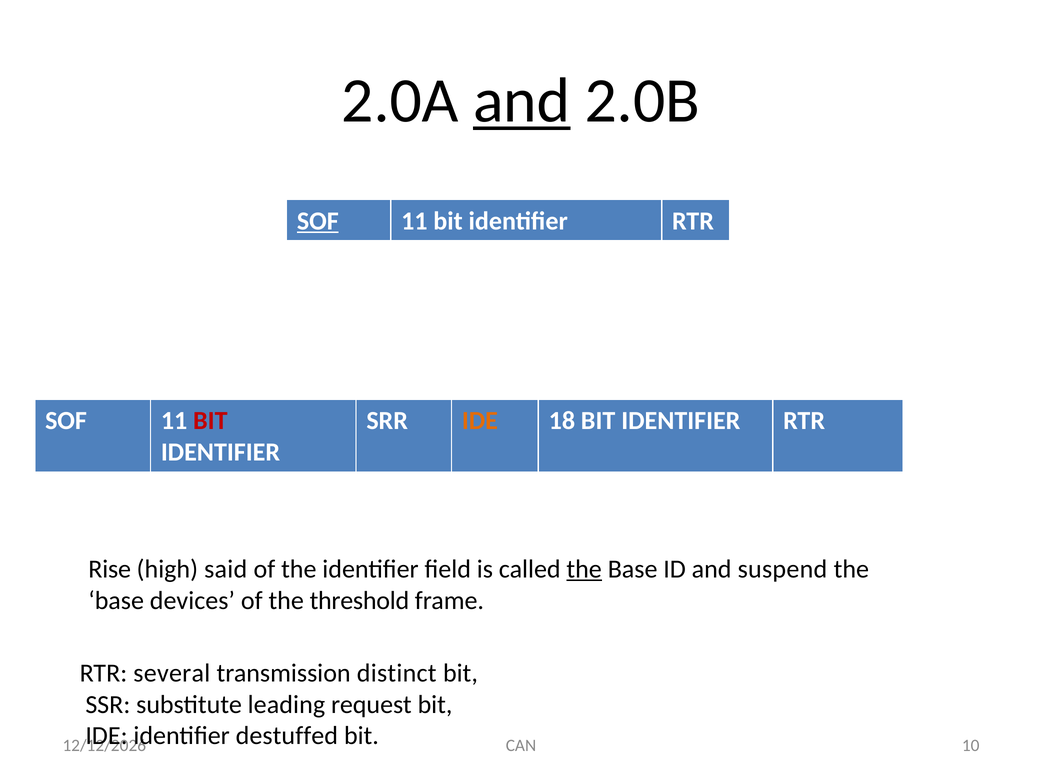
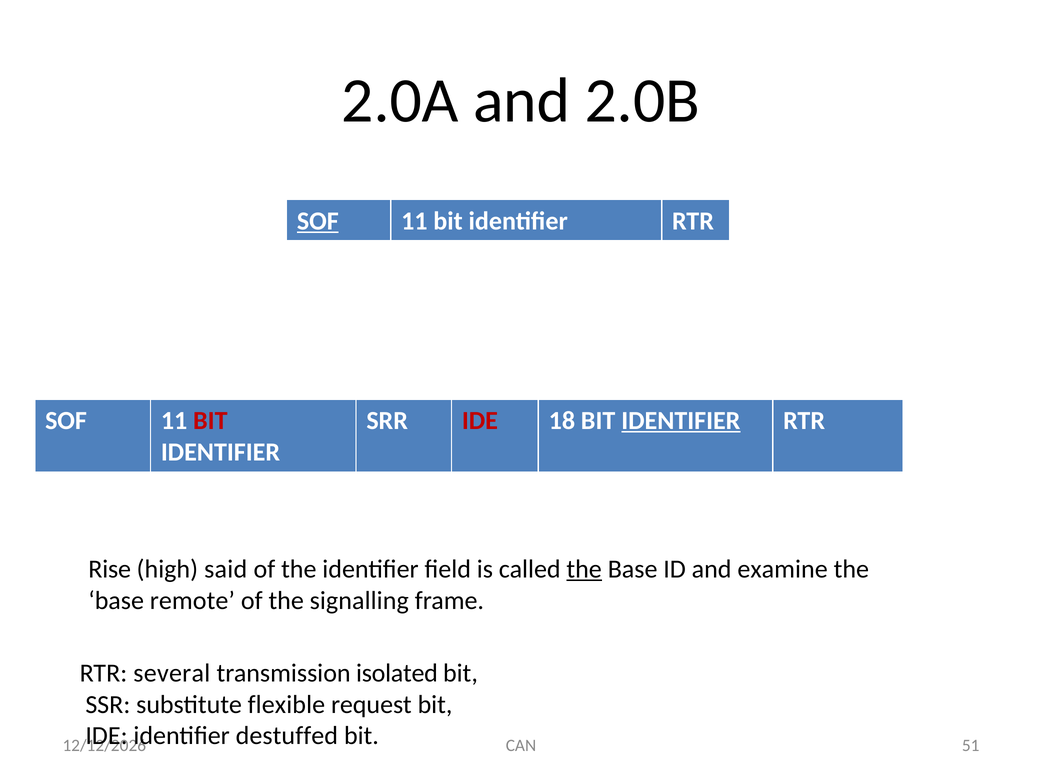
and at (522, 101) underline: present -> none
IDE at (480, 421) colour: orange -> red
IDENTIFIER at (681, 421) underline: none -> present
suspend: suspend -> examine
devices: devices -> remote
threshold: threshold -> signalling
distinct: distinct -> isolated
leading: leading -> flexible
10: 10 -> 51
